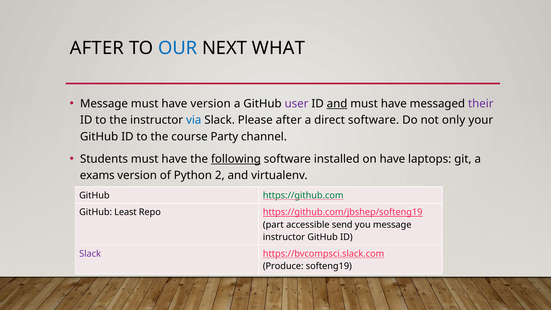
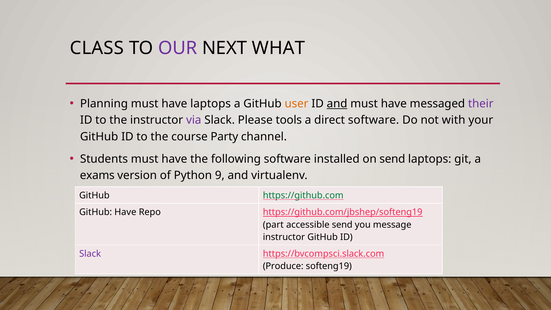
AFTER at (97, 48): AFTER -> CLASS
OUR colour: blue -> purple
Message at (104, 104): Message -> Planning
have version: version -> laptops
user colour: purple -> orange
via colour: blue -> purple
Please after: after -> tools
only: only -> with
following underline: present -> none
on have: have -> send
2: 2 -> 9
GitHub Least: Least -> Have
